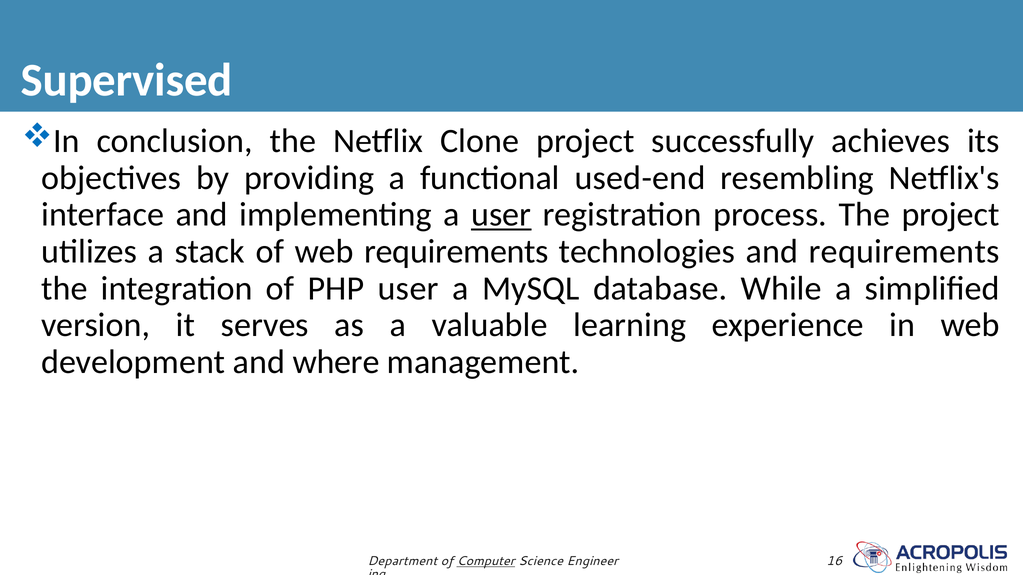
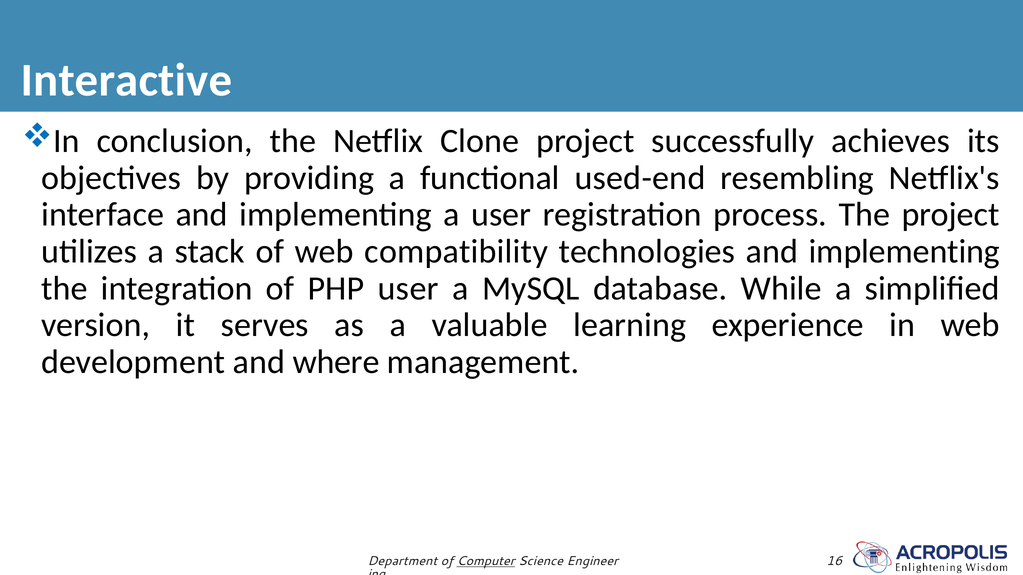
Supervised: Supervised -> Interactive
user at (501, 215) underline: present -> none
web requirements: requirements -> compatibility
technologies and requirements: requirements -> implementing
